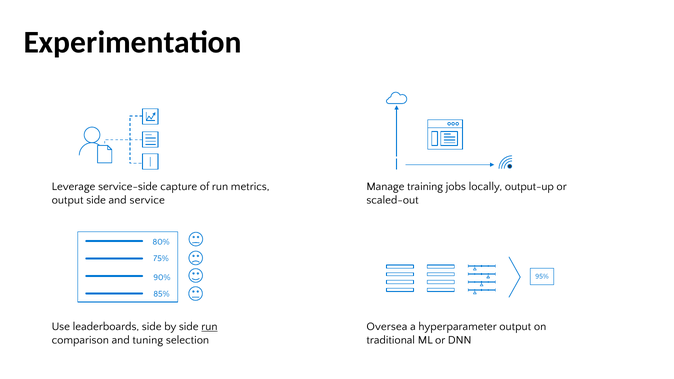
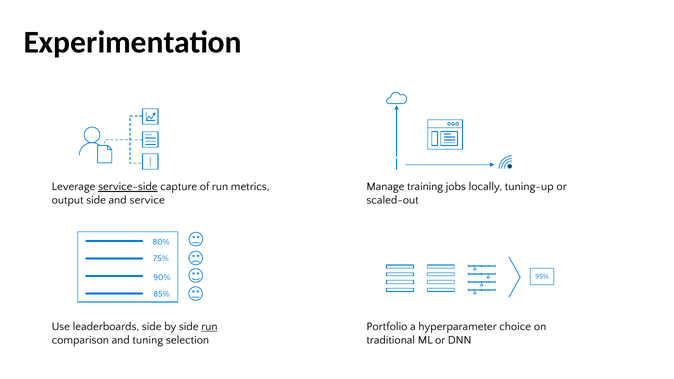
service-side underline: none -> present
output-up: output-up -> tuning-up
Oversea: Oversea -> Portfolio
hyperparameter output: output -> choice
